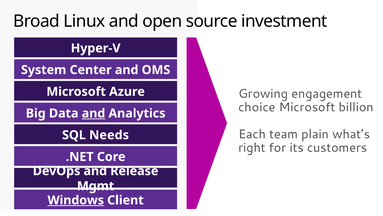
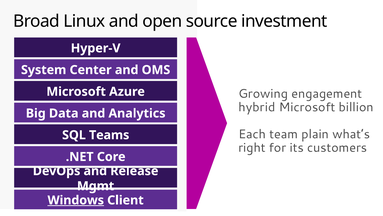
choice: choice -> hybrid
and at (93, 113) underline: present -> none
Needs: Needs -> Teams
